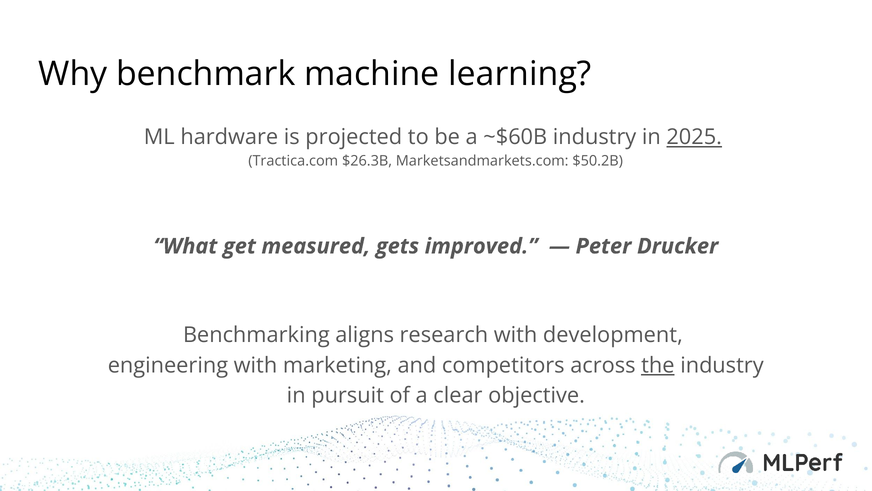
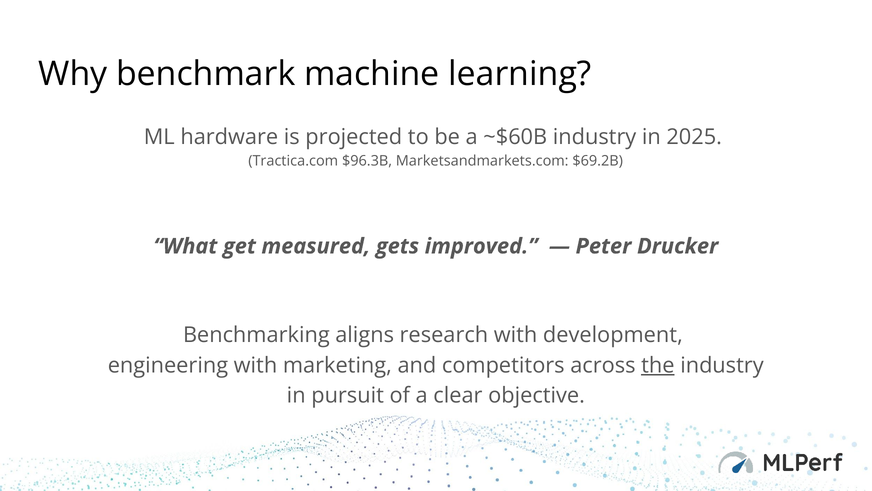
2025 underline: present -> none
$26.3B: $26.3B -> $96.3B
$50.2B: $50.2B -> $69.2B
